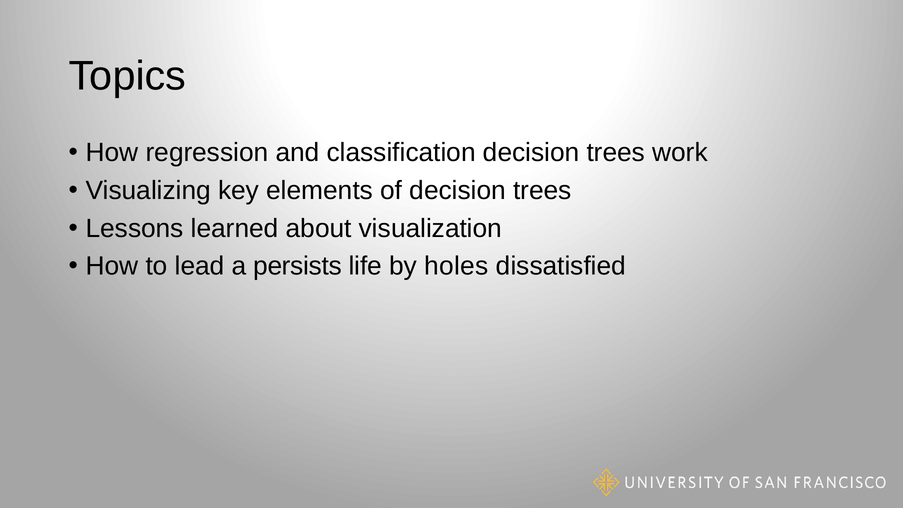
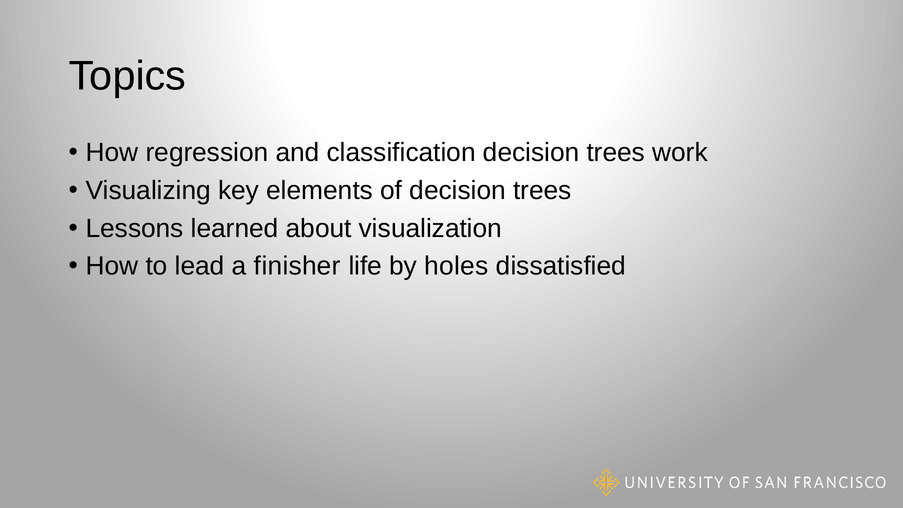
persists: persists -> finisher
